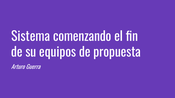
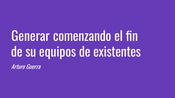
Sistema: Sistema -> Generar
propuesta: propuesta -> existentes
